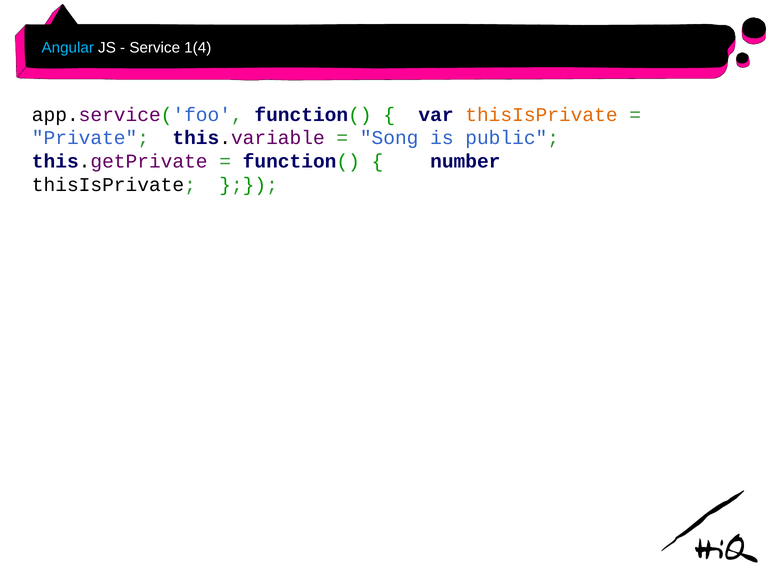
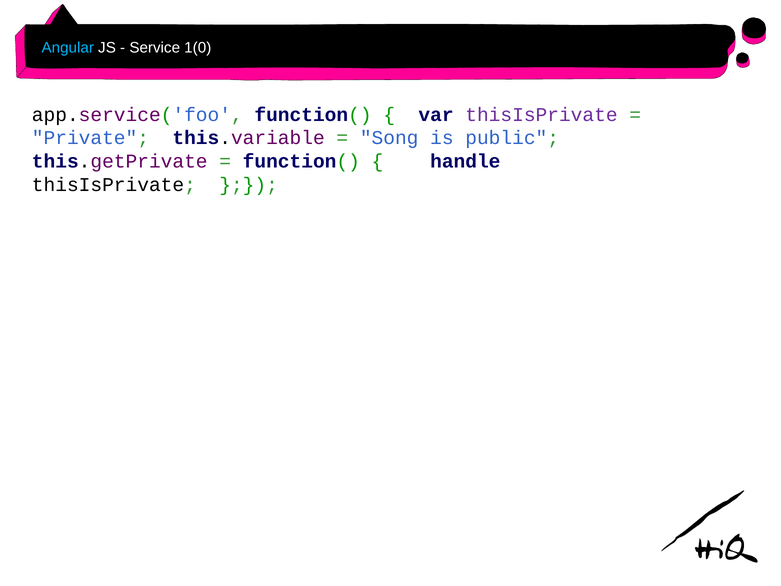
1(4: 1(4 -> 1(0
thisIsPrivate at (541, 115) colour: orange -> purple
number: number -> handle
